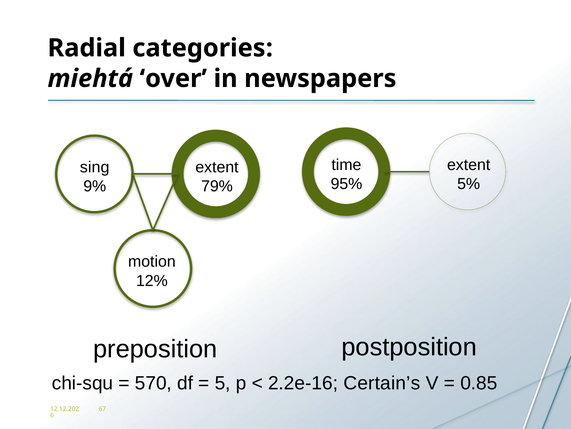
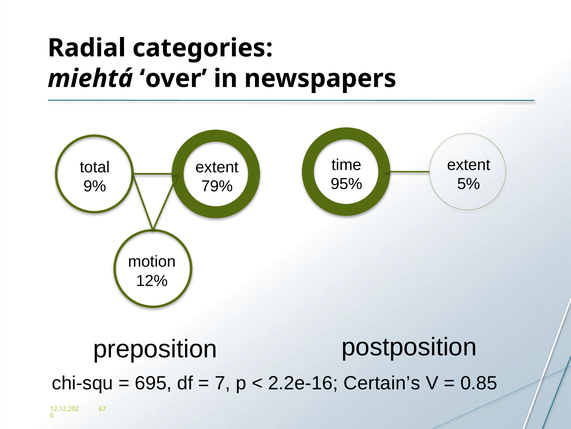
sing: sing -> total
570: 570 -> 695
5: 5 -> 7
